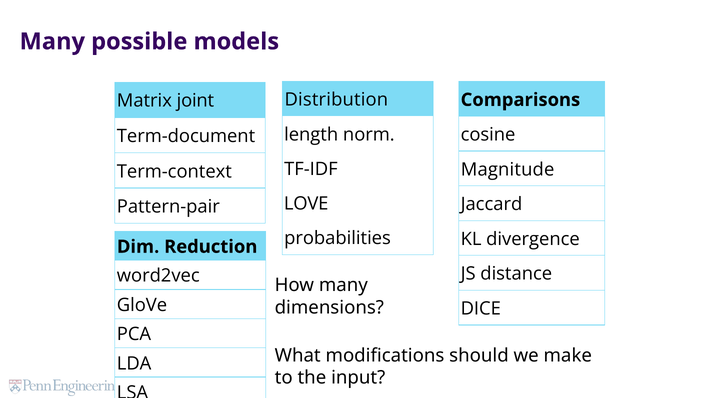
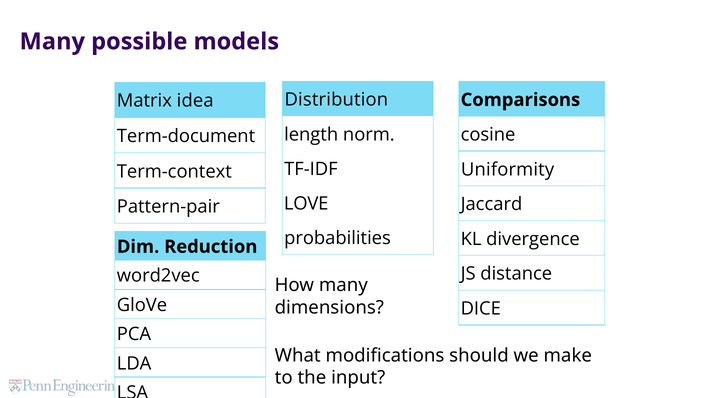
joint: joint -> idea
Magnitude: Magnitude -> Uniformity
